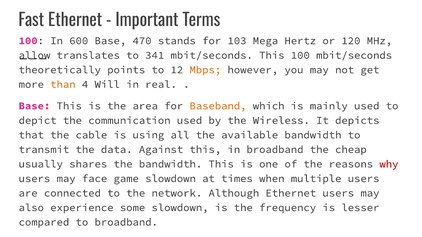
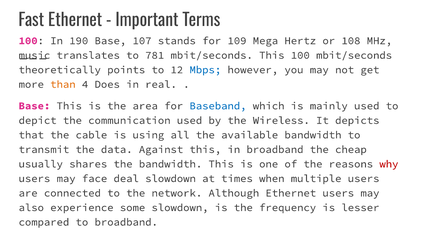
600: 600 -> 190
470: 470 -> 107
103: 103 -> 109
120: 120 -> 108
allow: allow -> music
341: 341 -> 781
Mbps colour: orange -> blue
Will: Will -> Does
Baseband colour: orange -> blue
game: game -> deal
